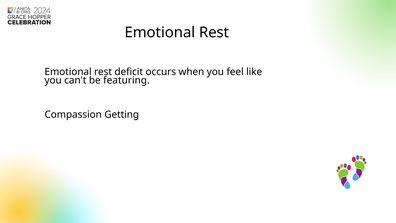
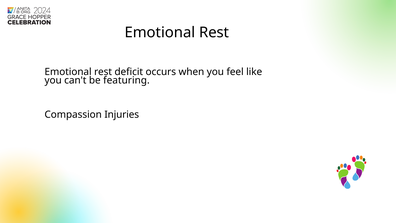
Getting: Getting -> Injuries
